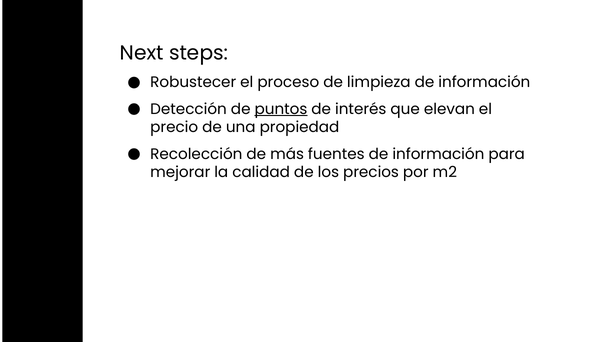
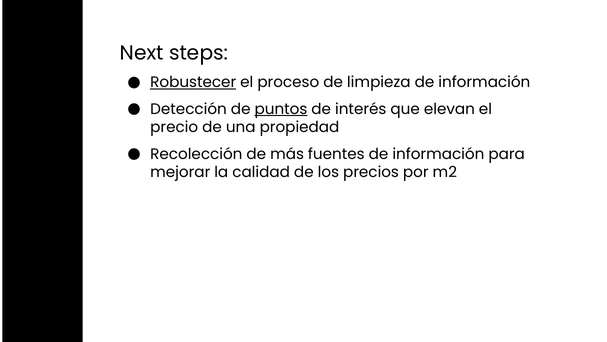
Robustecer underline: none -> present
